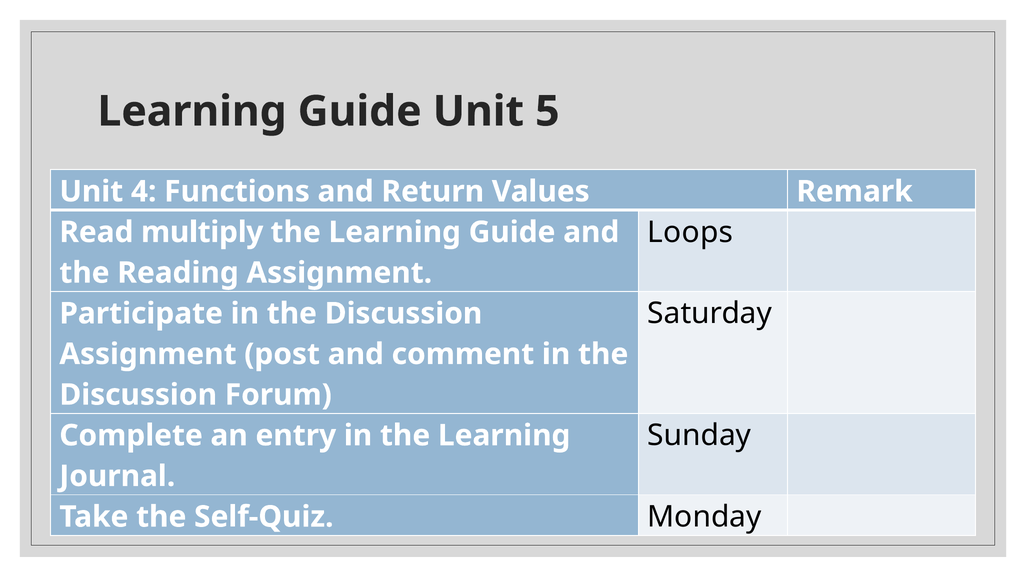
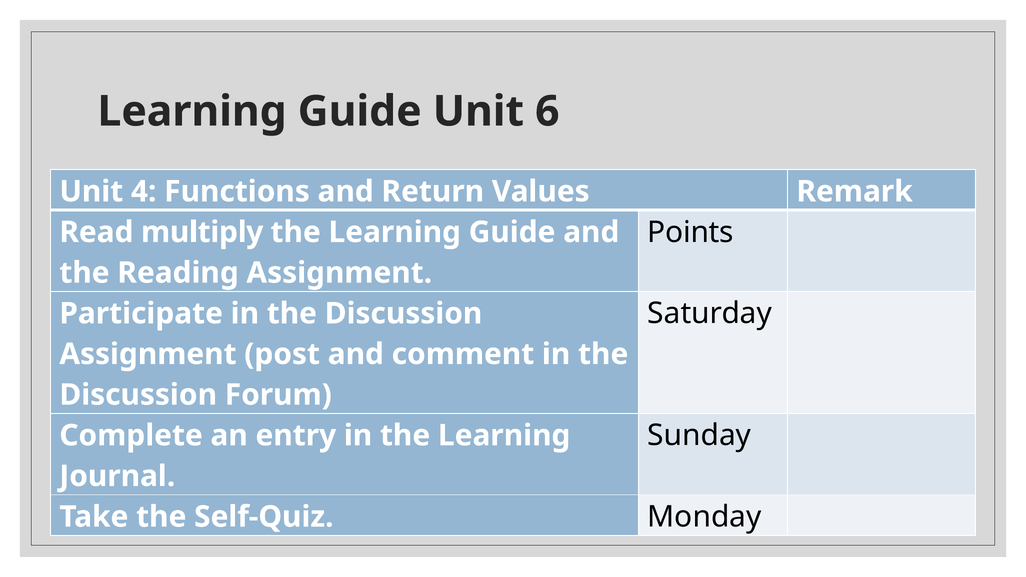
5: 5 -> 6
Loops: Loops -> Points
